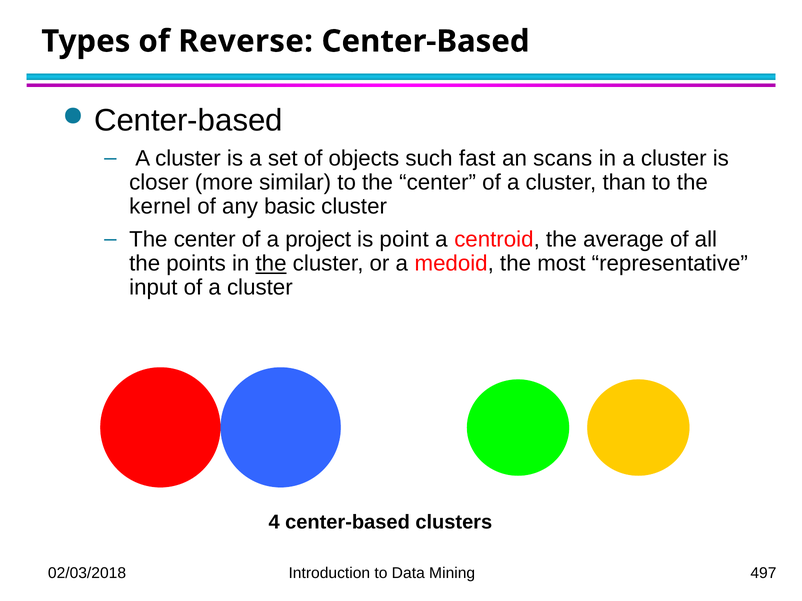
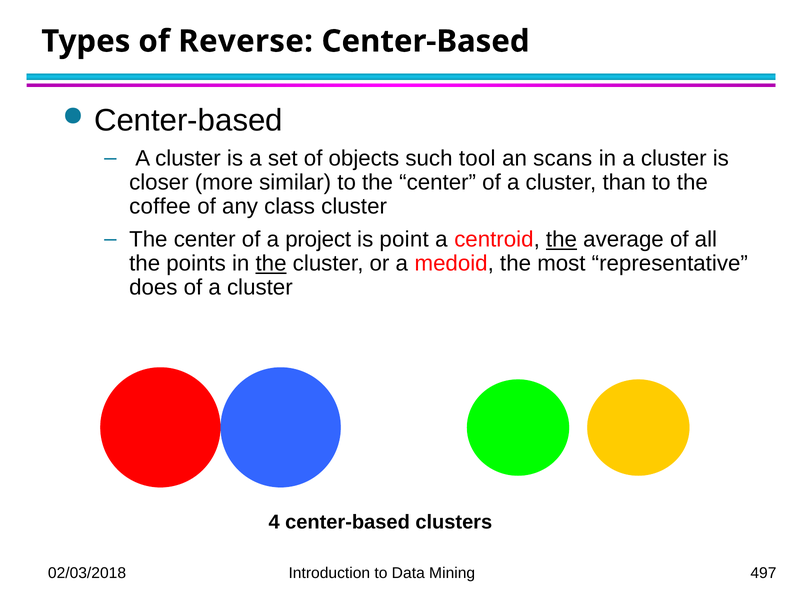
fast: fast -> tool
kernel: kernel -> coffee
basic: basic -> class
the at (561, 240) underline: none -> present
input: input -> does
